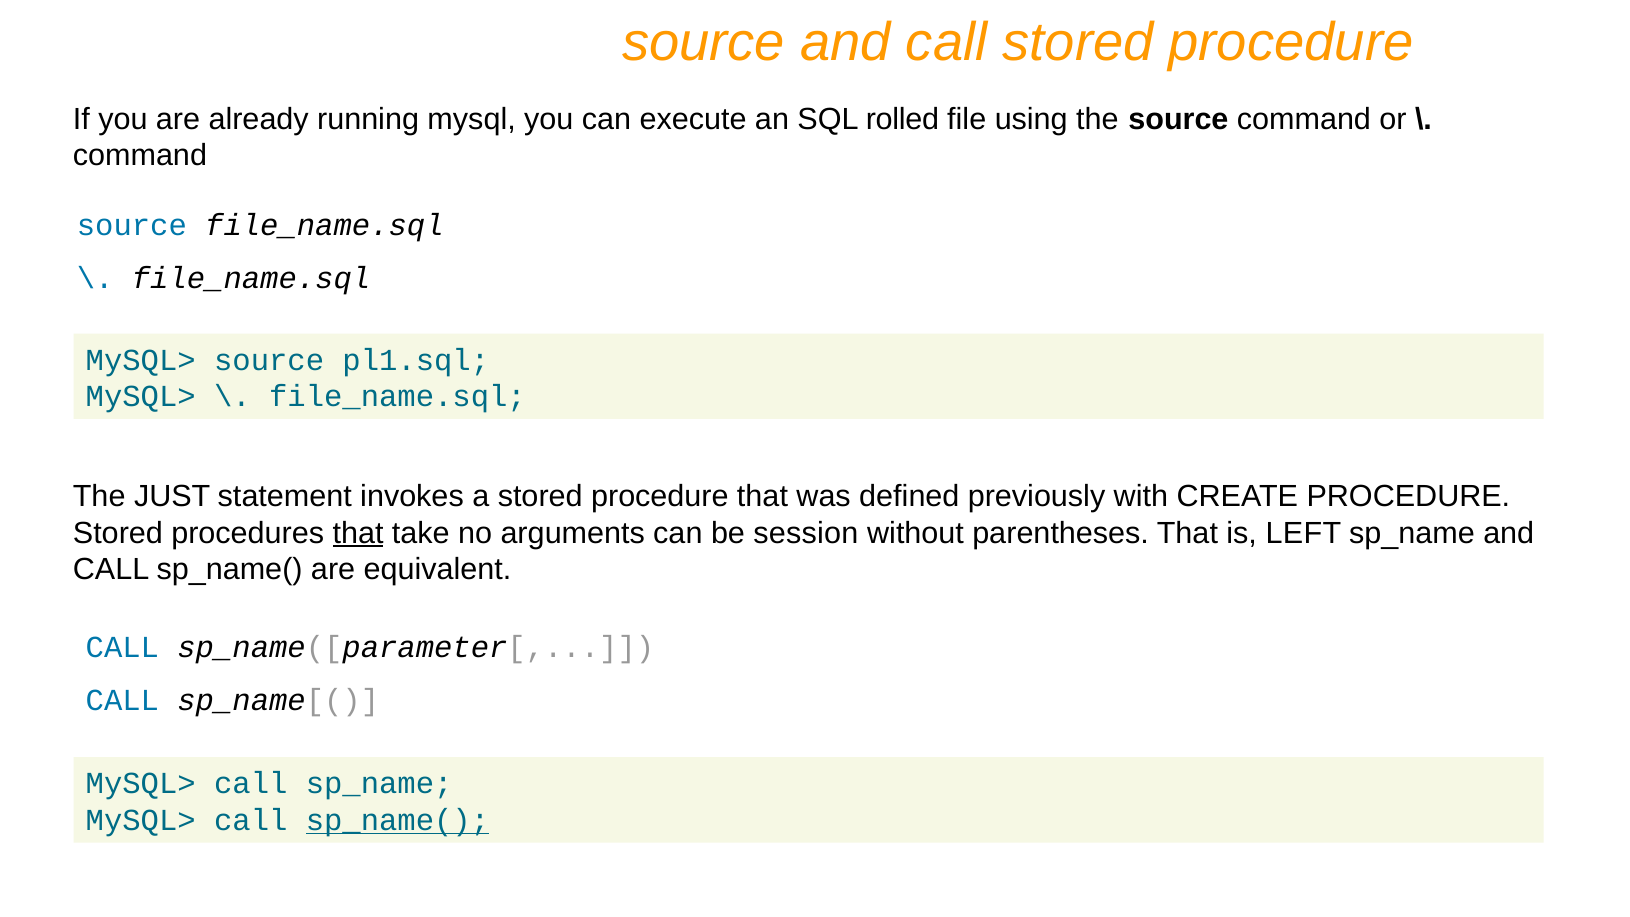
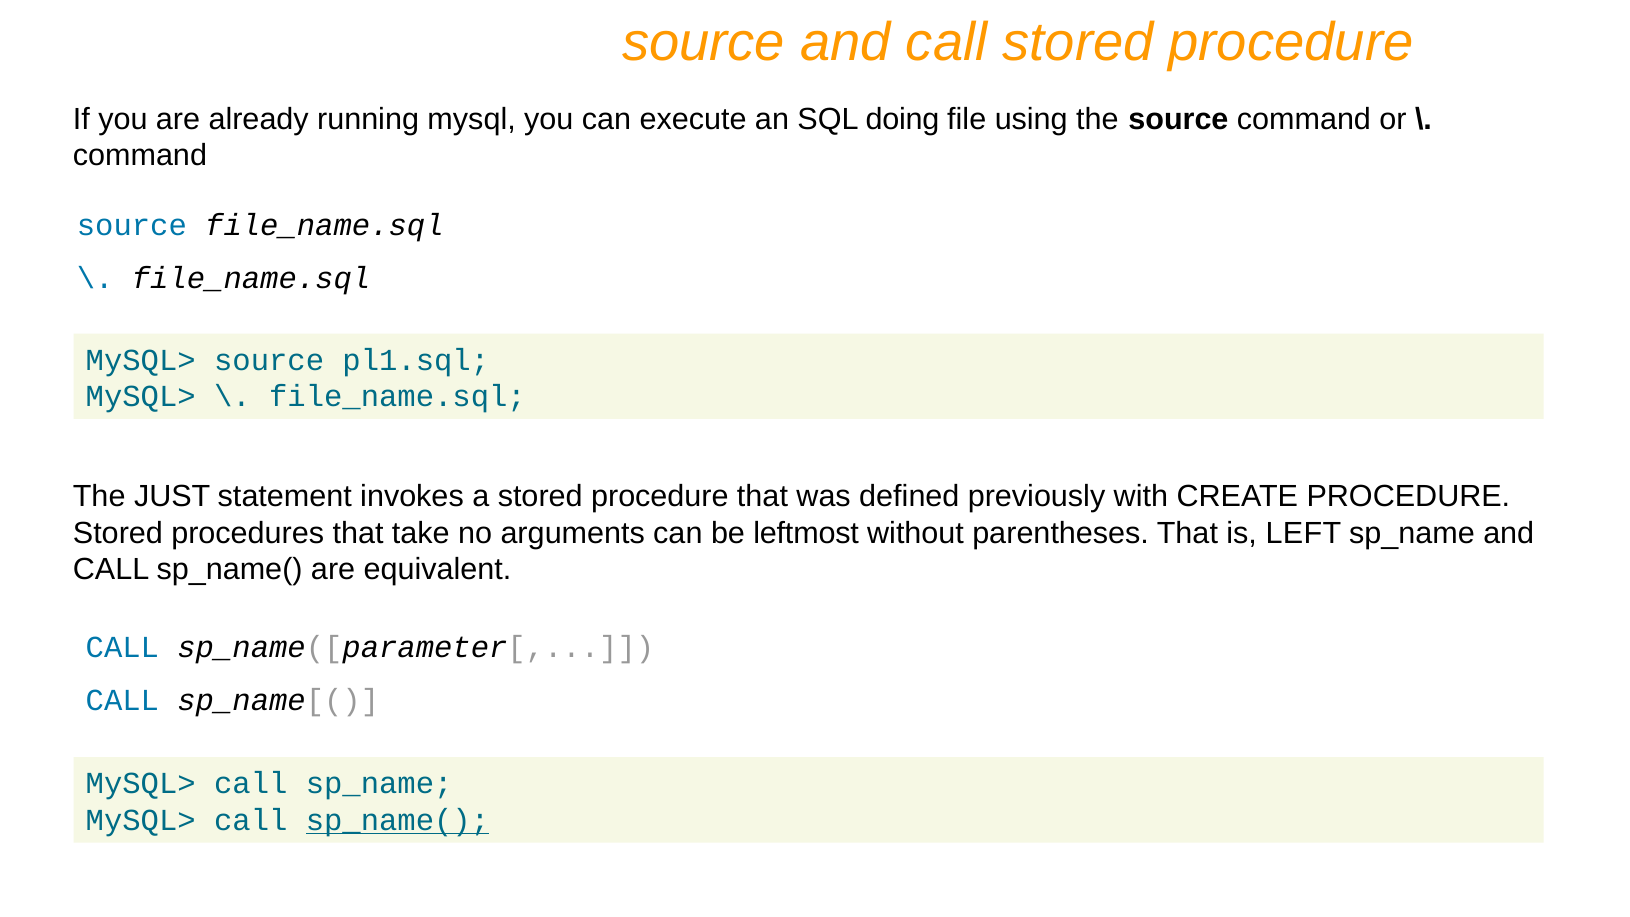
rolled: rolled -> doing
that at (358, 533) underline: present -> none
session: session -> leftmost
